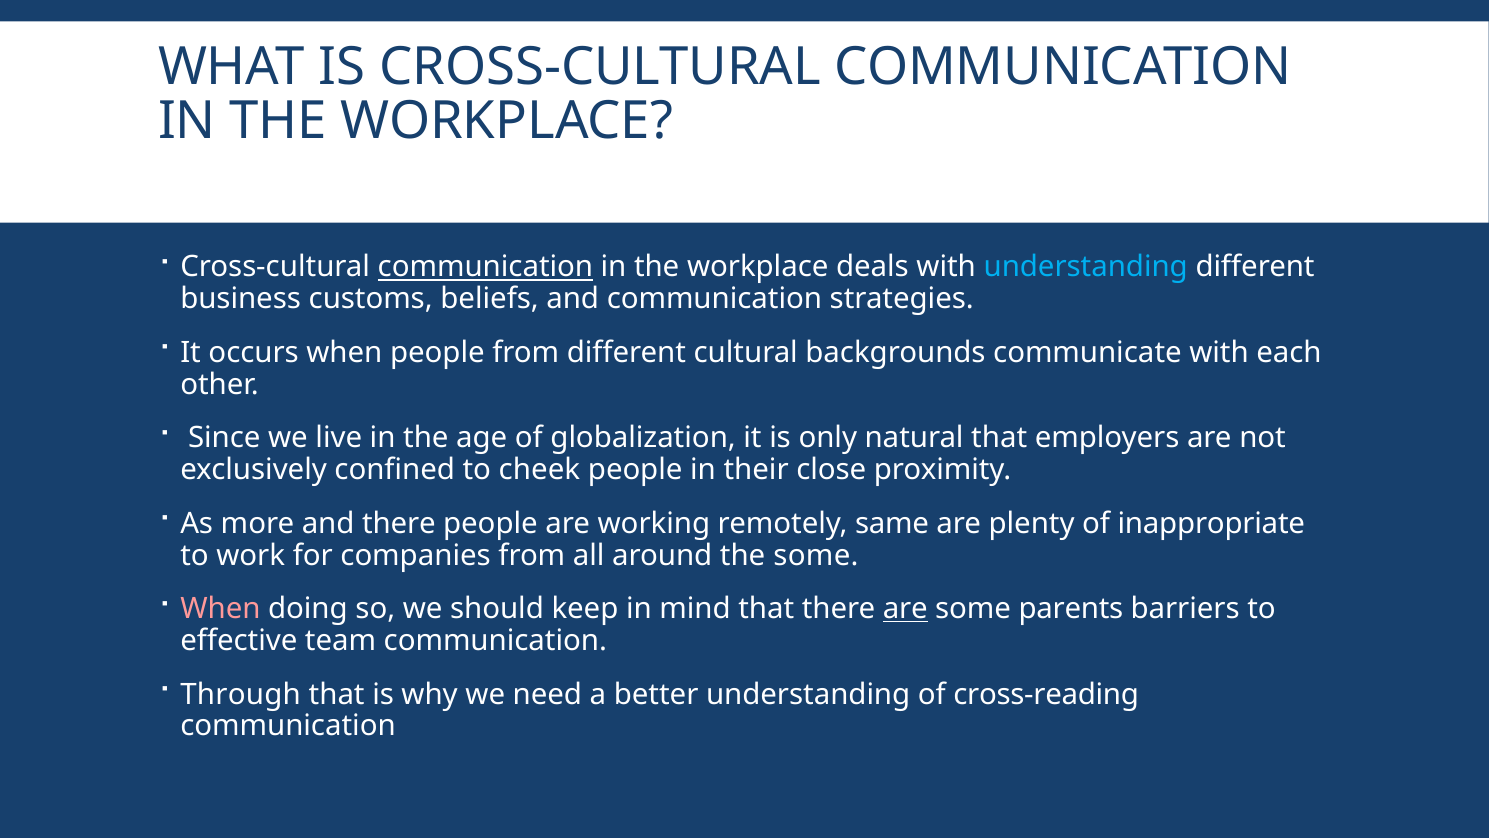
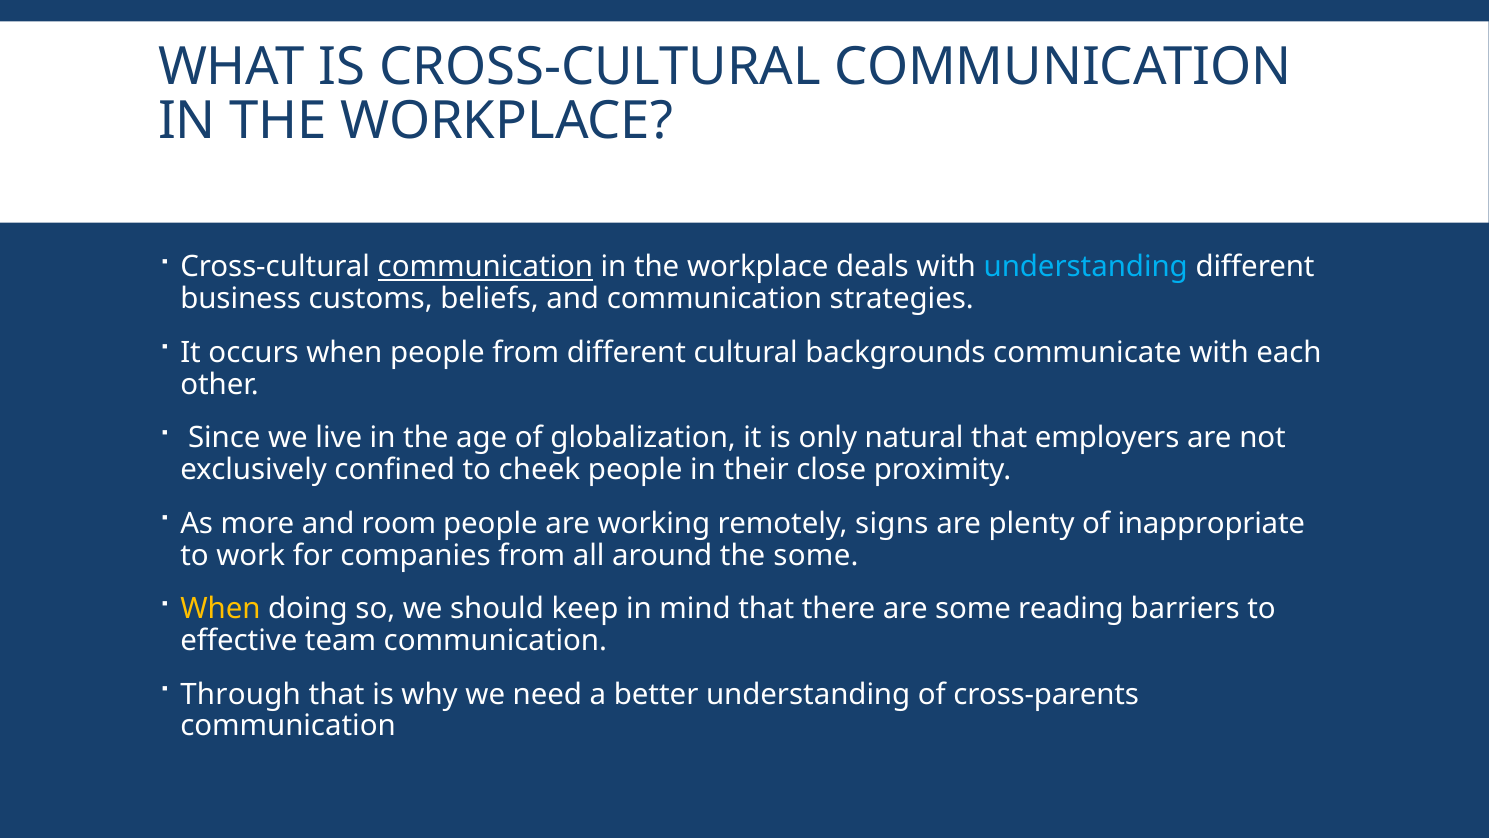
and there: there -> room
same: same -> signs
When at (220, 609) colour: pink -> yellow
are at (905, 609) underline: present -> none
parents: parents -> reading
cross-reading: cross-reading -> cross-parents
